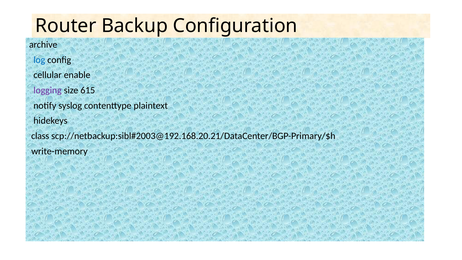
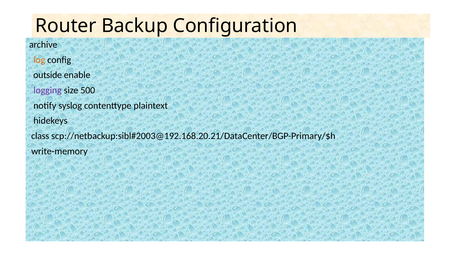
log colour: blue -> orange
cellular: cellular -> outside
615: 615 -> 500
